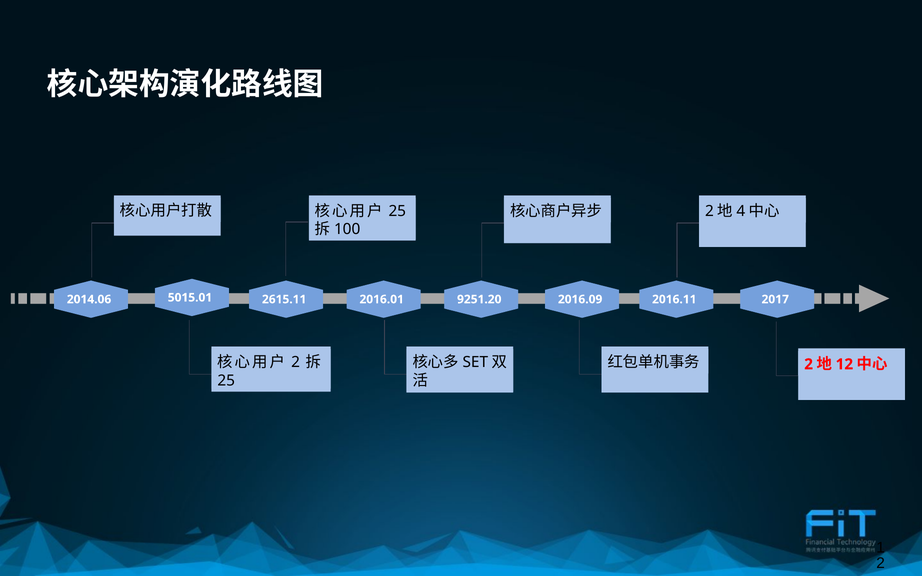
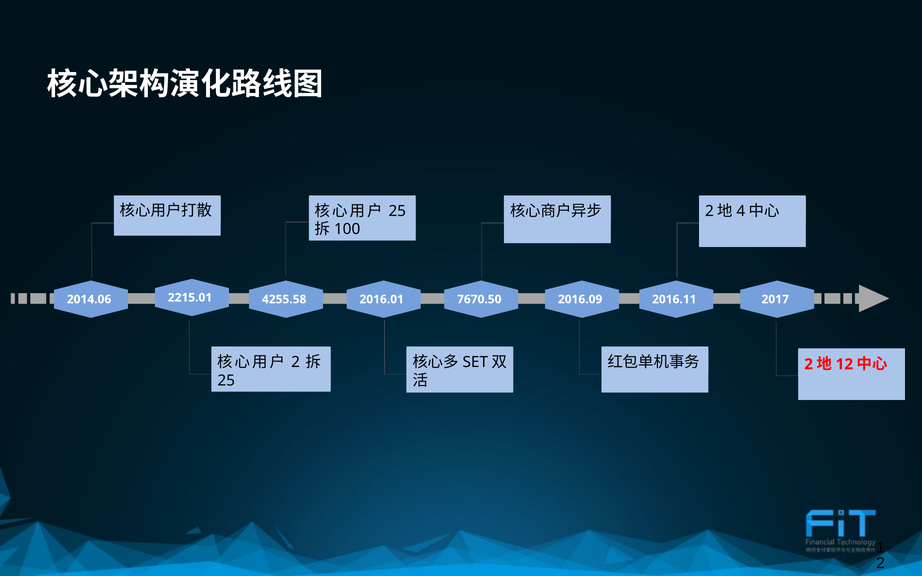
5015.01: 5015.01 -> 2215.01
2615.11: 2615.11 -> 4255.58
9251.20: 9251.20 -> 7670.50
